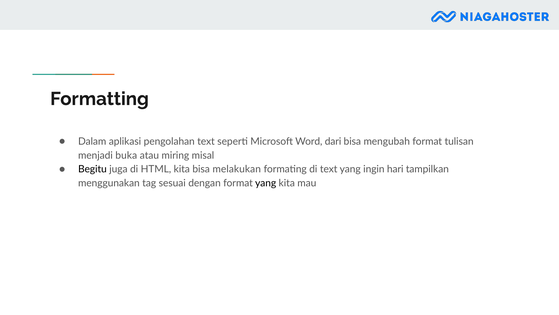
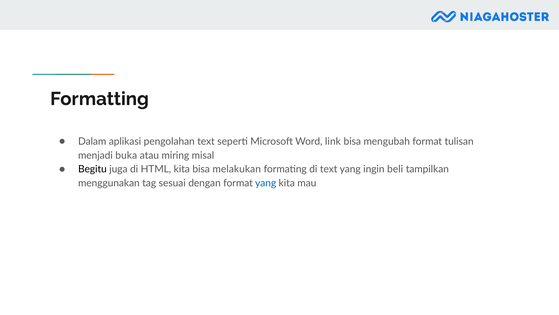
dari: dari -> link
hari: hari -> beli
yang at (266, 183) colour: black -> blue
